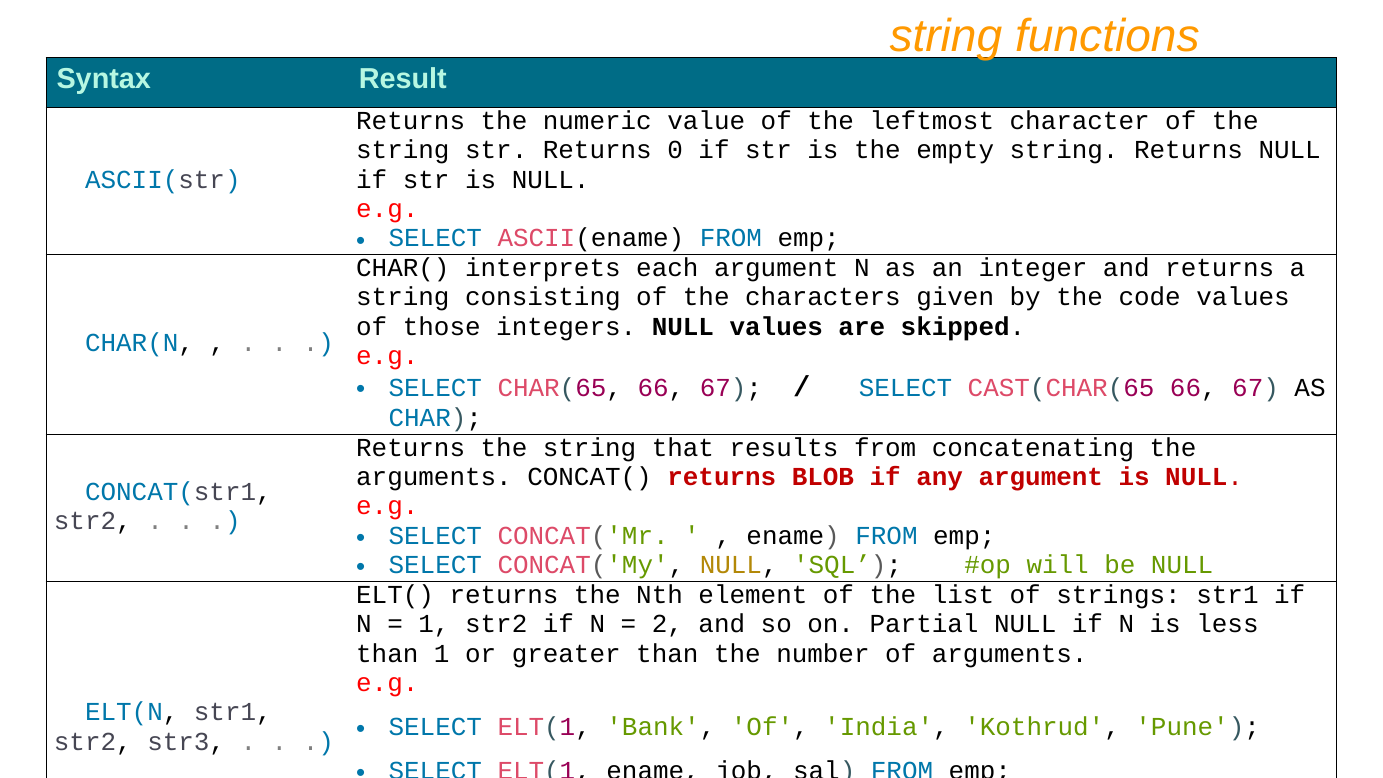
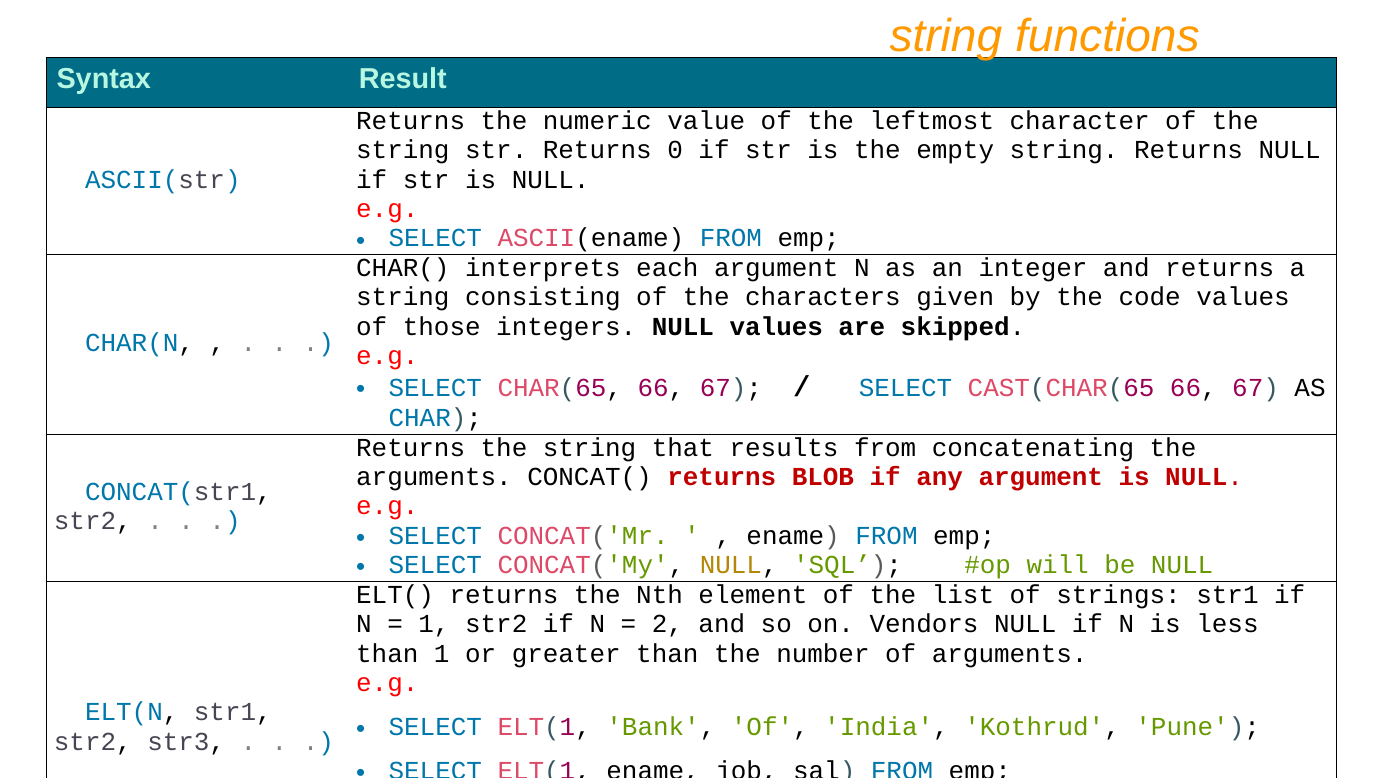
Partial: Partial -> Vendors
